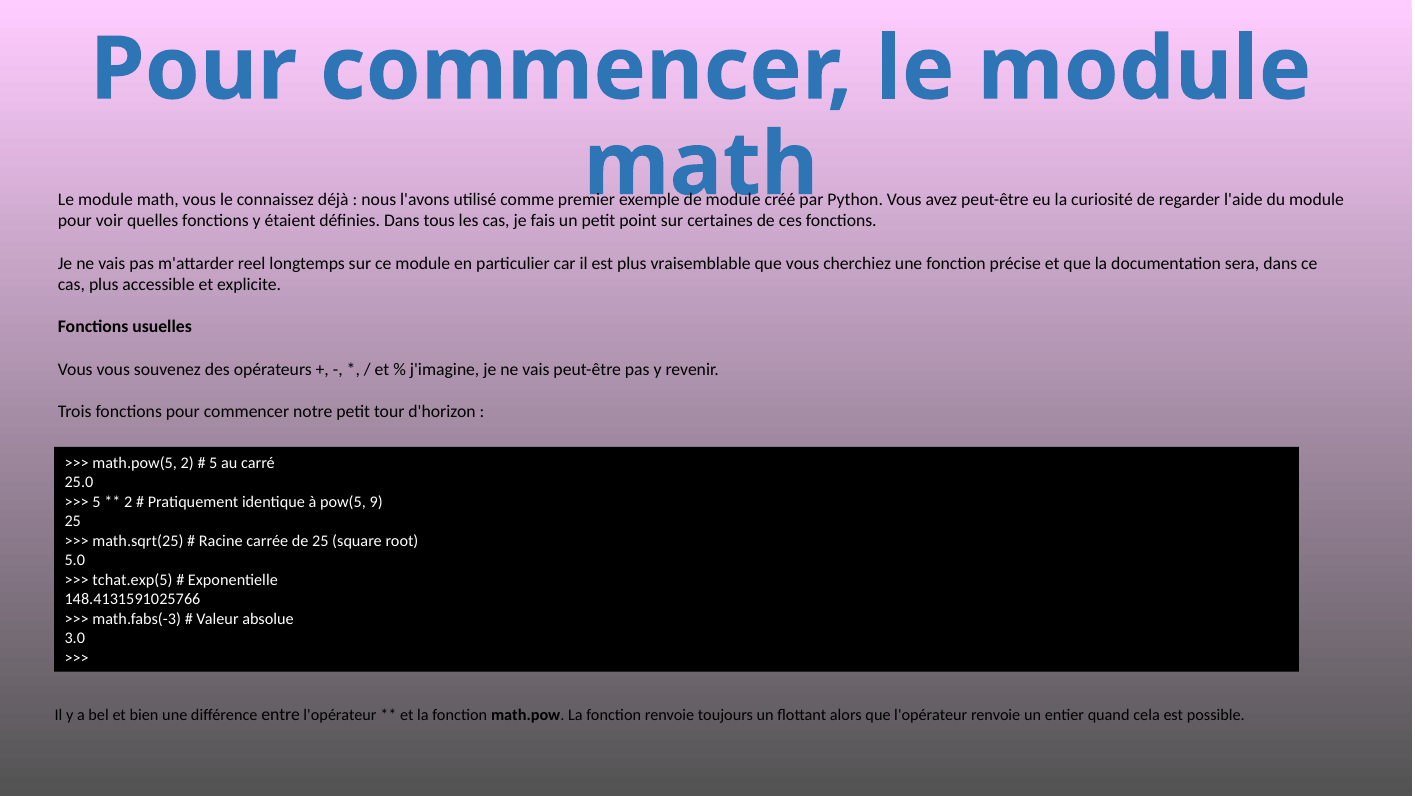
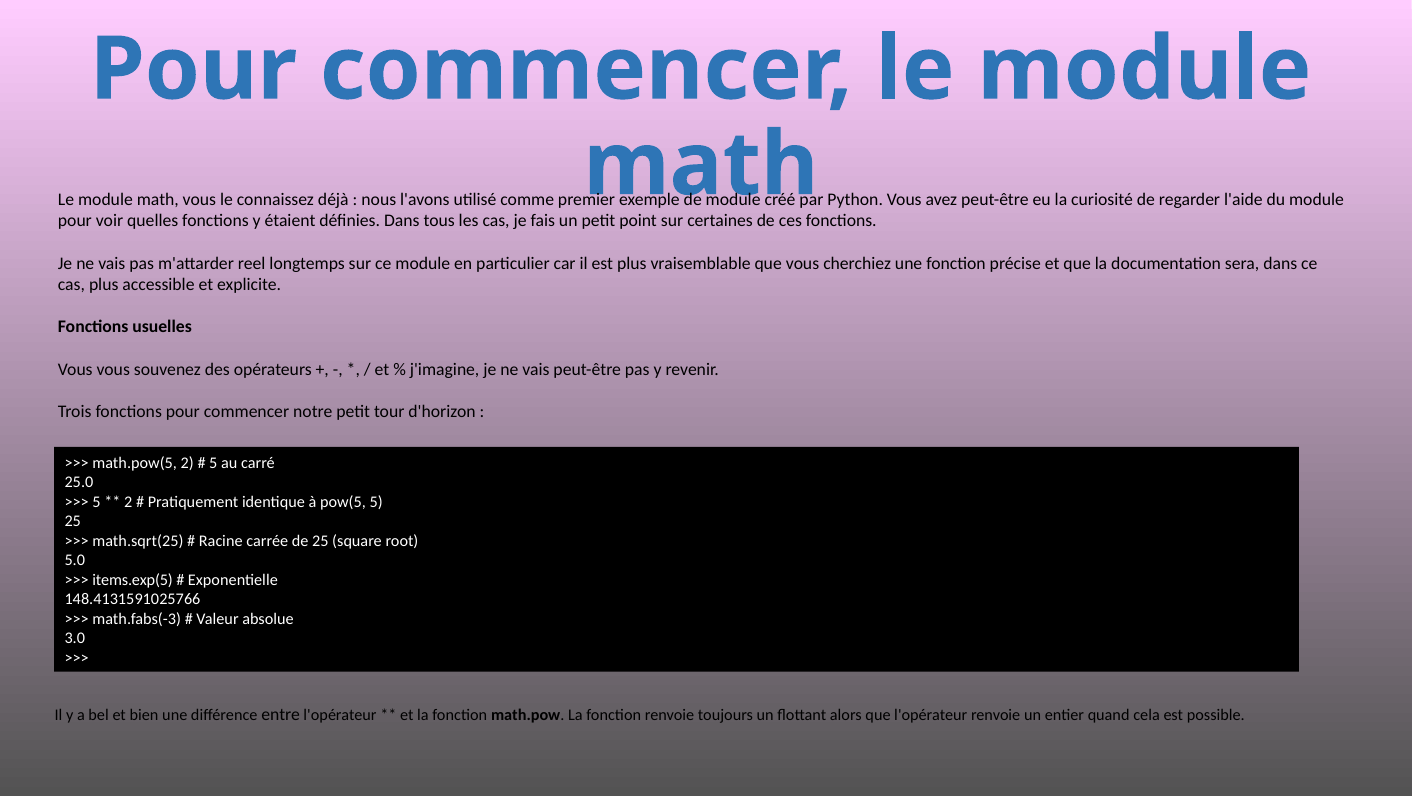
pow(5 9: 9 -> 5
tchat.exp(5: tchat.exp(5 -> items.exp(5
